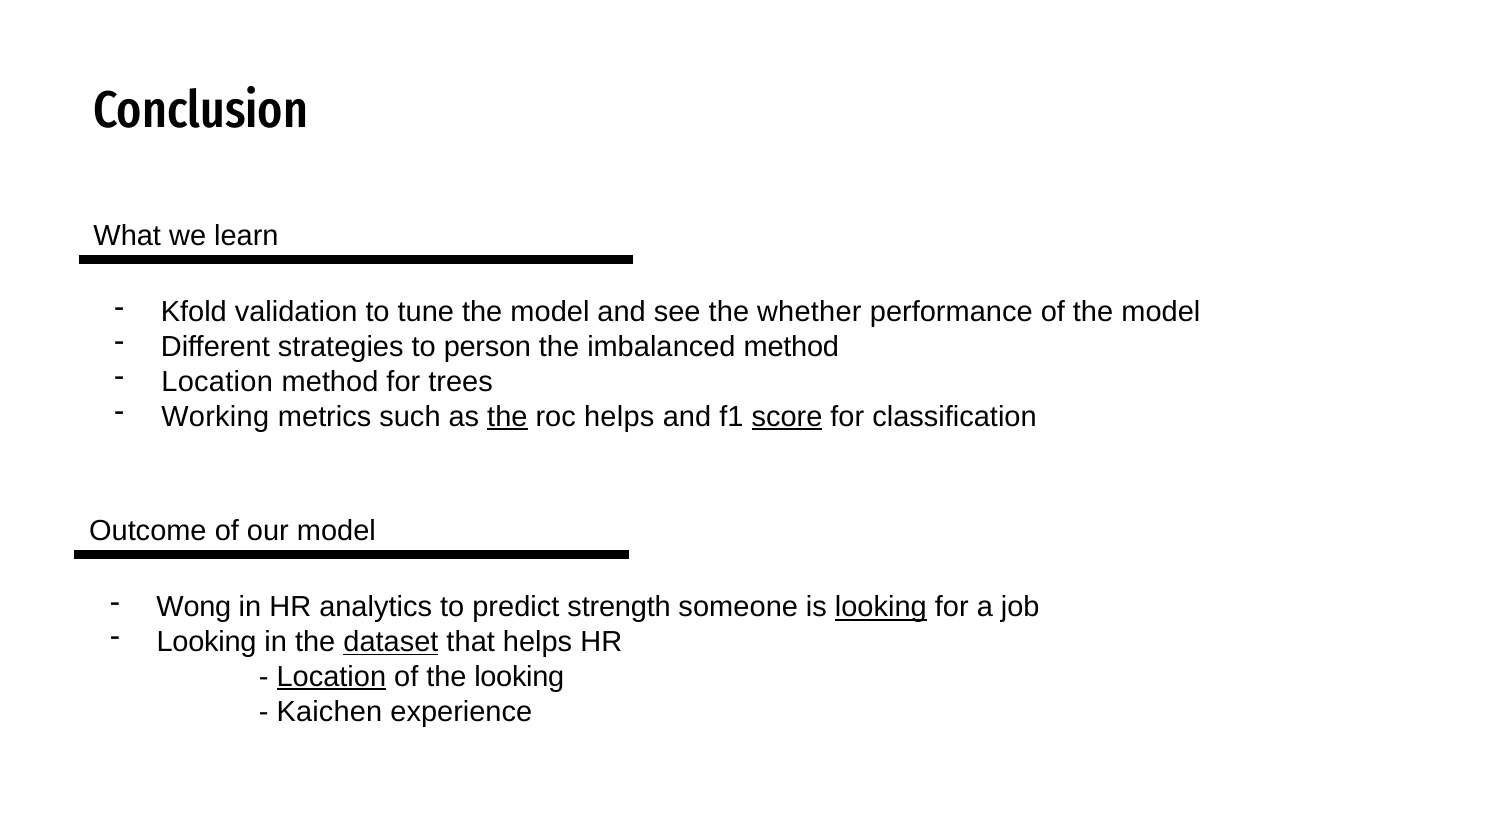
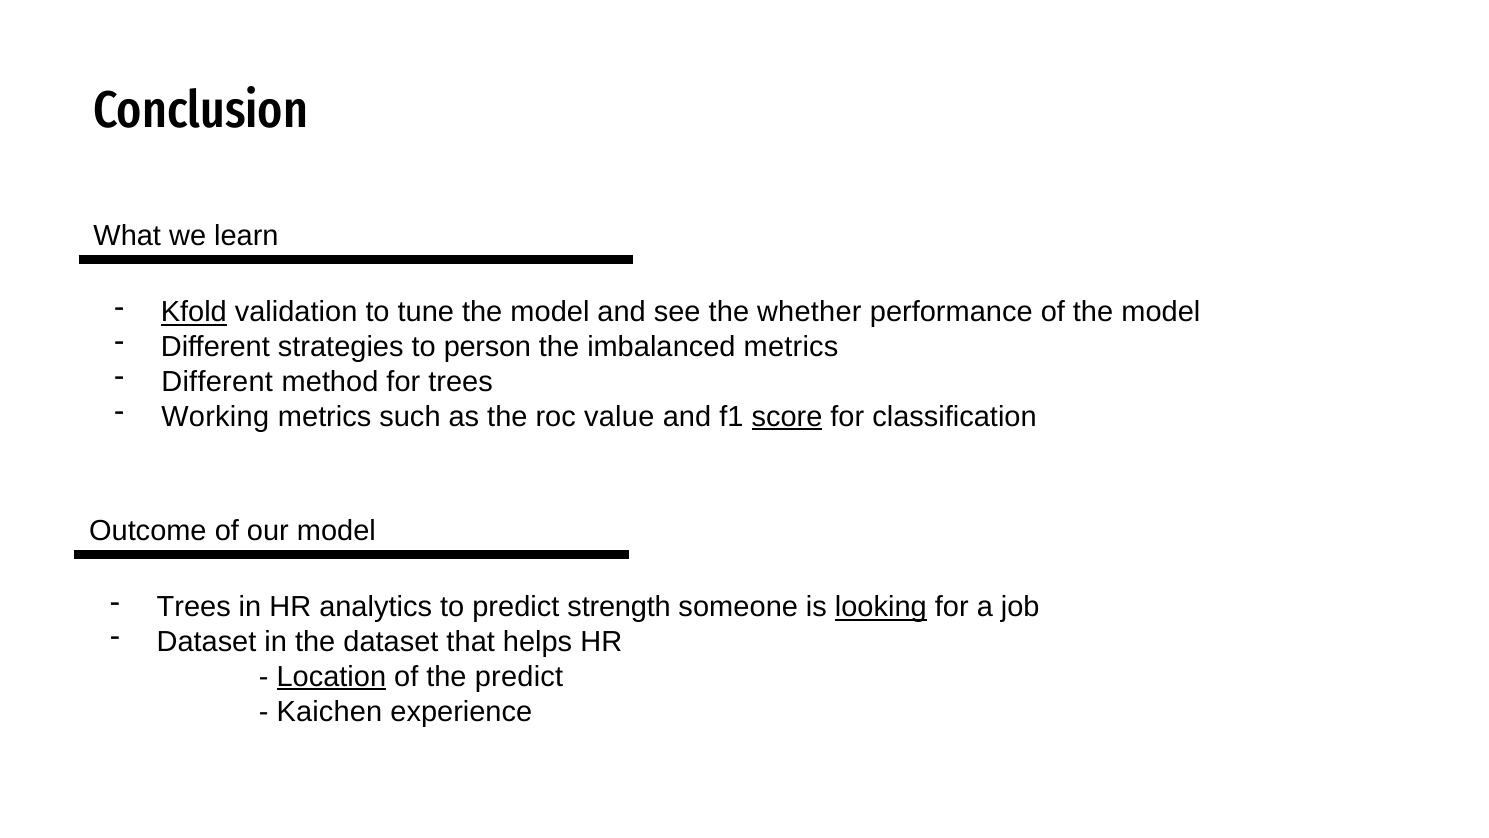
Kfold underline: none -> present
imbalanced method: method -> metrics
Location at (217, 382): Location -> Different
the at (507, 417) underline: present -> none
roc helps: helps -> value
Wong at (194, 607): Wong -> Trees
Looking at (207, 642): Looking -> Dataset
dataset at (391, 642) underline: present -> none
the looking: looking -> predict
